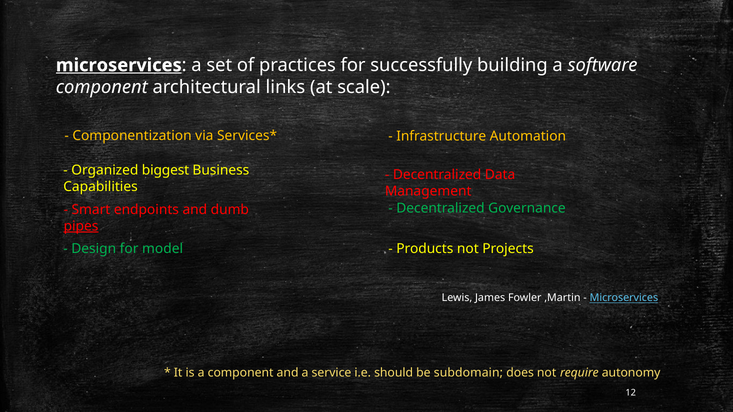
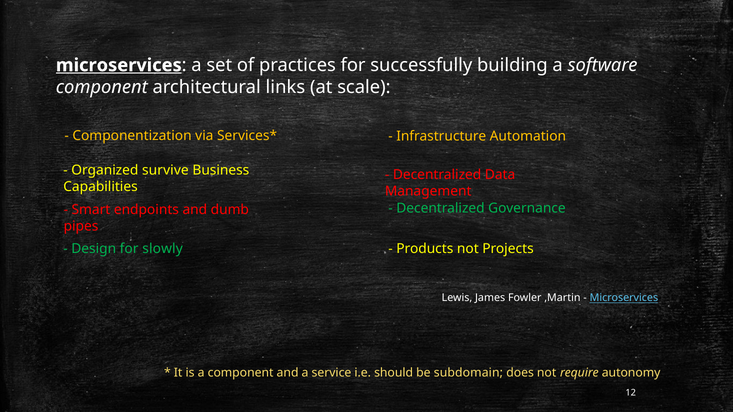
biggest: biggest -> survive
pipes underline: present -> none
model: model -> slowly
